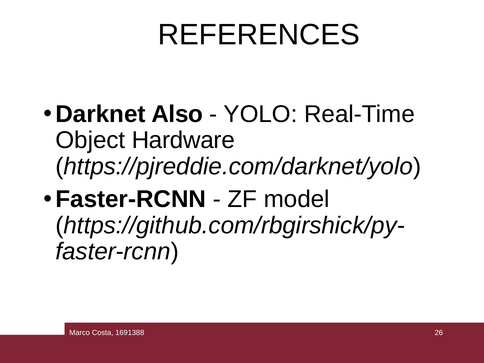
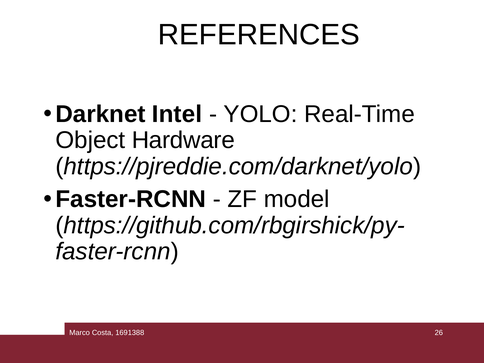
Also: Also -> Intel
